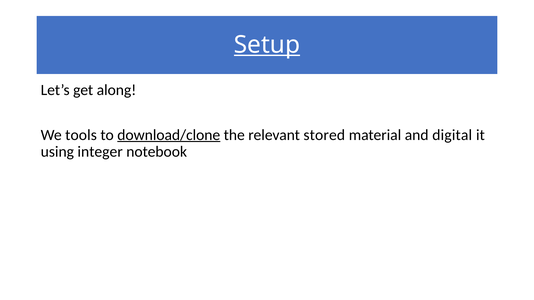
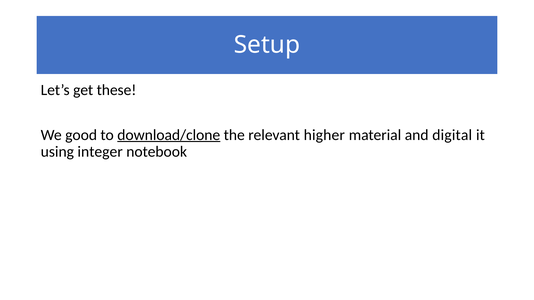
Setup underline: present -> none
along: along -> these
tools: tools -> good
stored: stored -> higher
